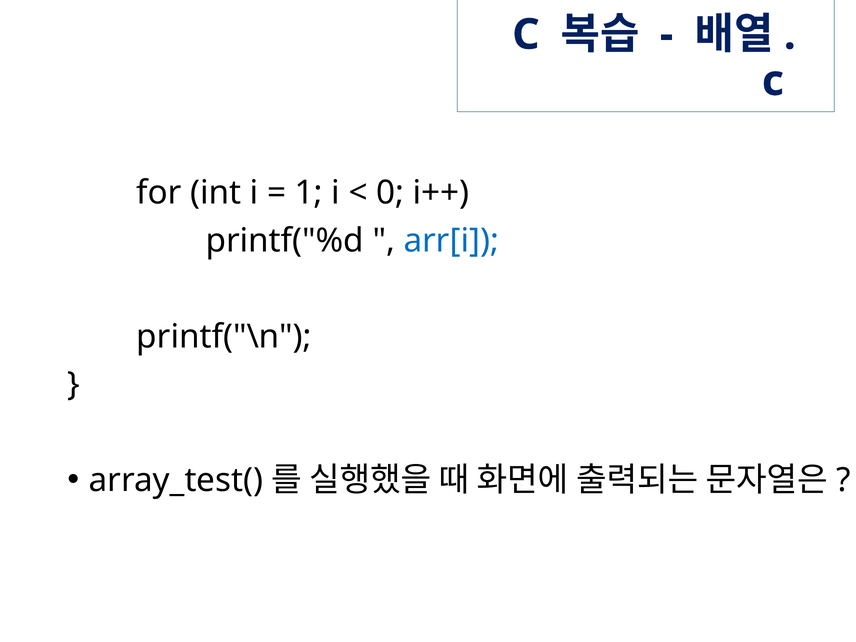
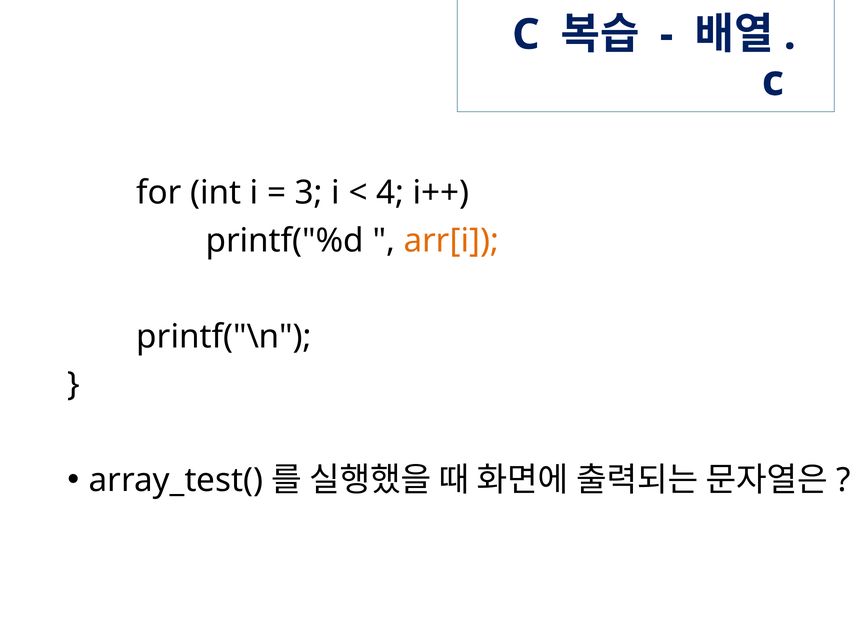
1: 1 -> 3
0: 0 -> 4
arr[i colour: blue -> orange
